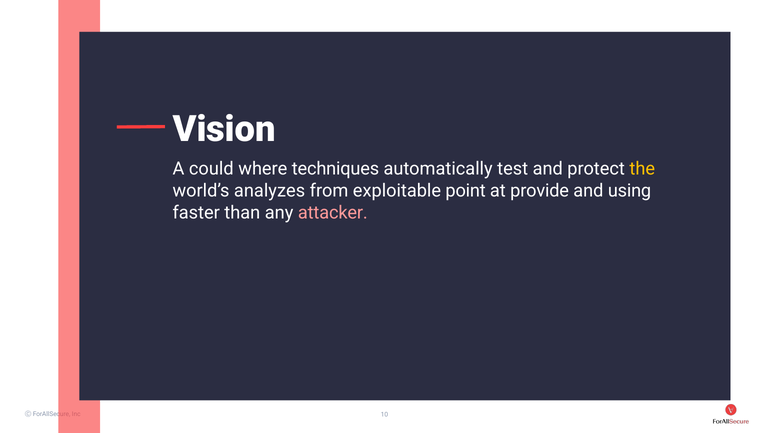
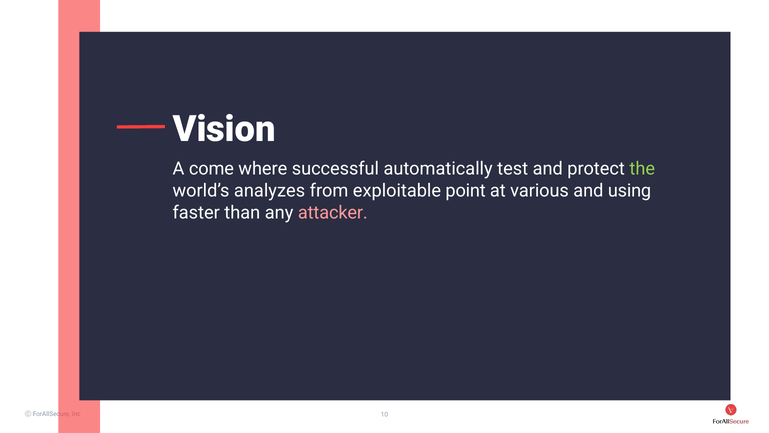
could: could -> come
techniques: techniques -> successful
the colour: yellow -> light green
provide: provide -> various
